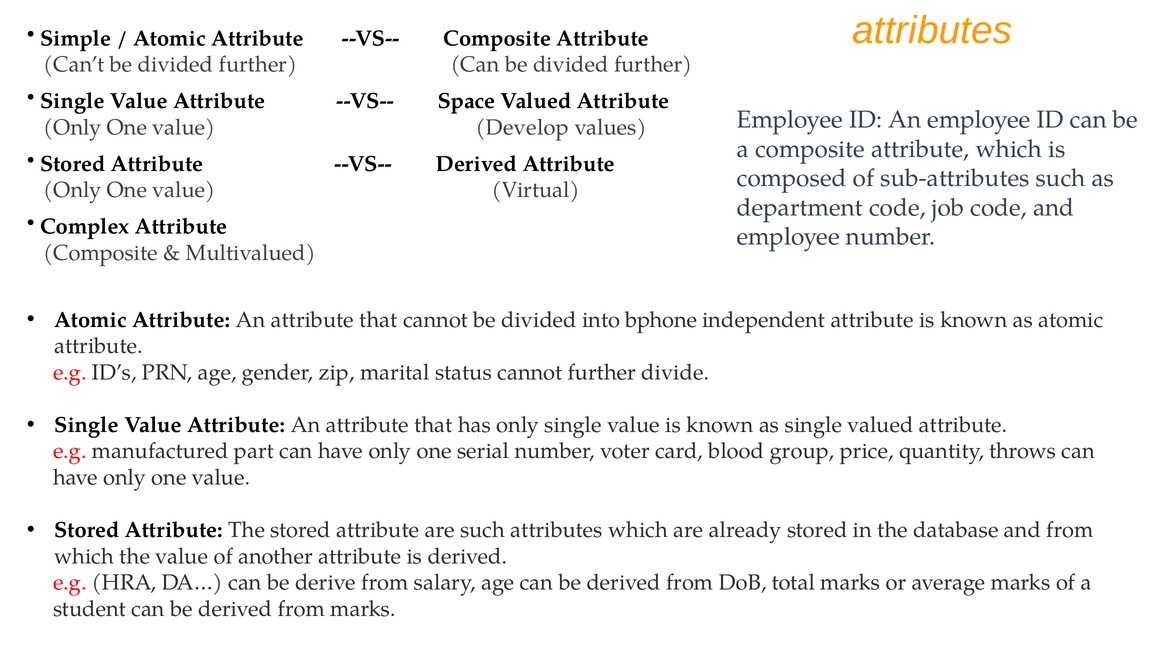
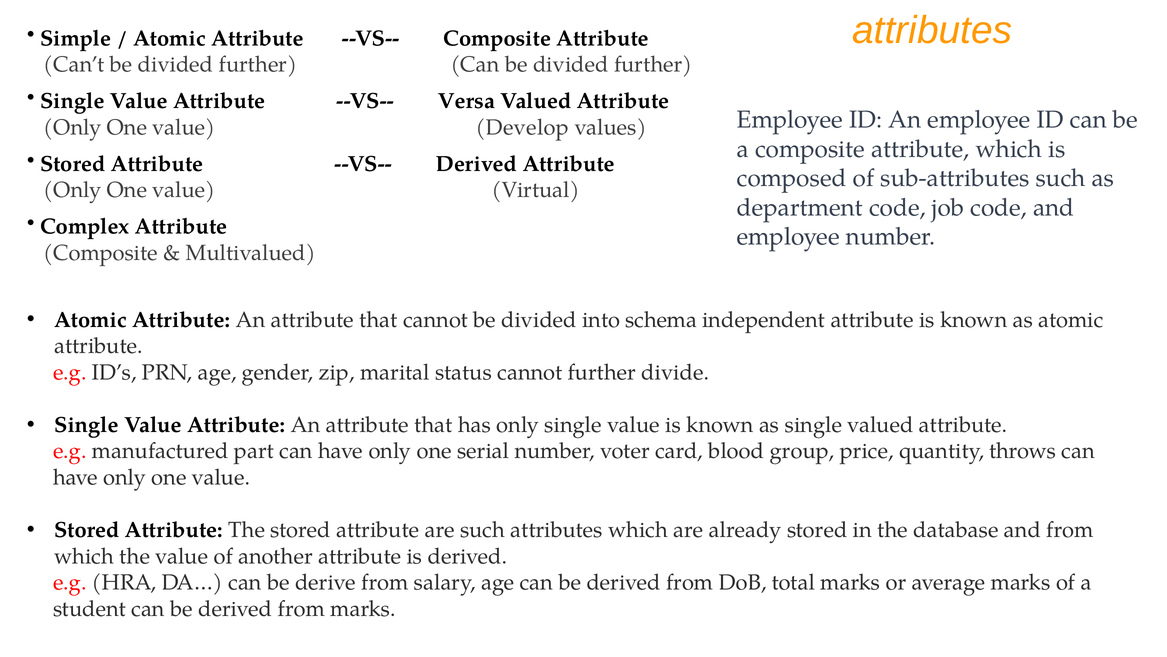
Space: Space -> Versa
bphone: bphone -> schema
